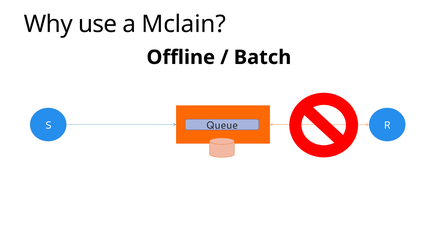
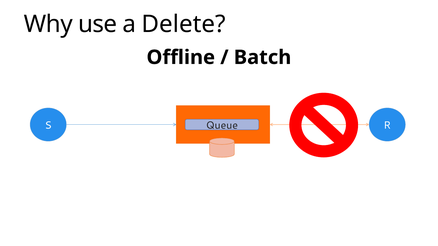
Mclain: Mclain -> Delete
